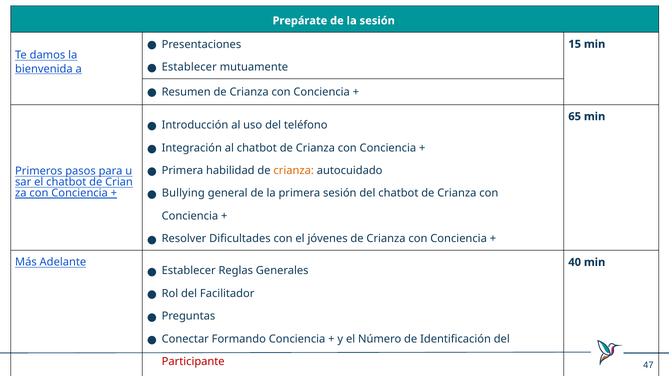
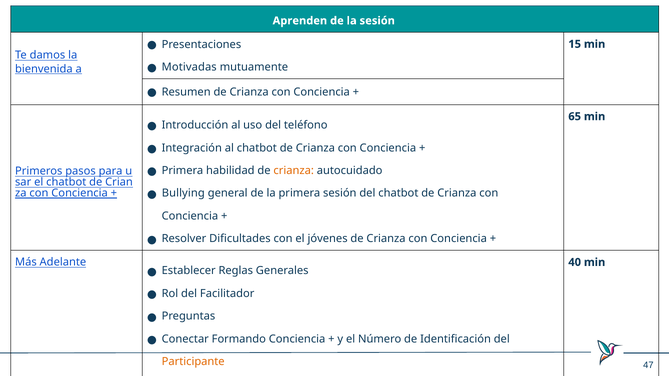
Prepárate: Prepárate -> Aprenden
Establecer at (189, 67): Establecer -> Motivadas
Participante colour: red -> orange
